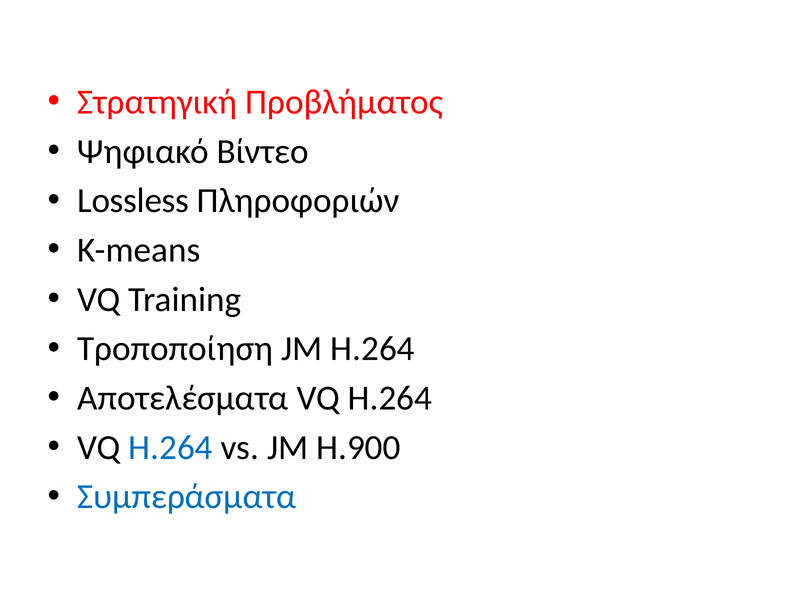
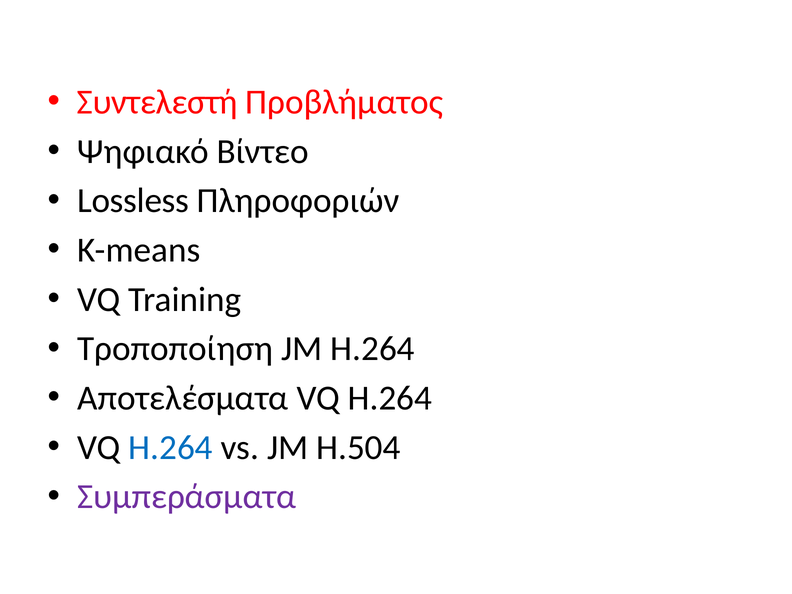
Στρατηγική: Στρατηγική -> Συντελεστή
H.900: H.900 -> H.504
Συμπεράσματα colour: blue -> purple
